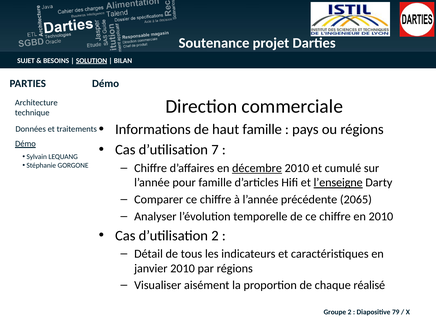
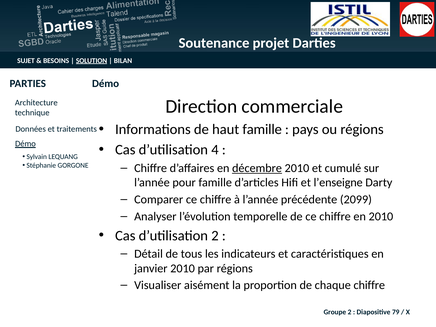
7: 7 -> 4
l’enseigne underline: present -> none
2065: 2065 -> 2099
chaque réalisé: réalisé -> chiffre
